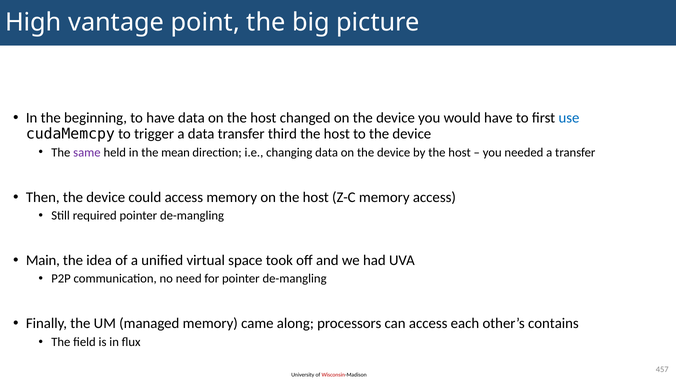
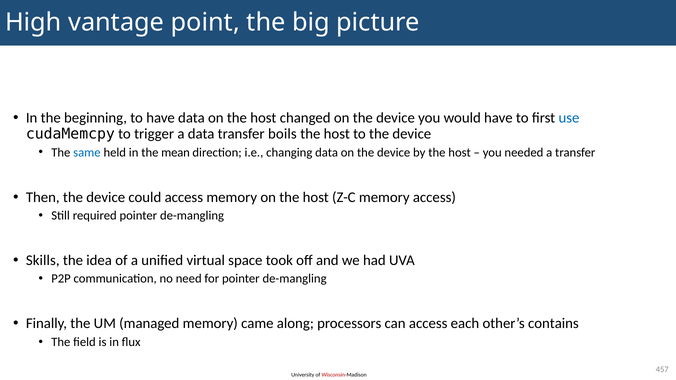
third: third -> boils
same colour: purple -> blue
Main: Main -> Skills
